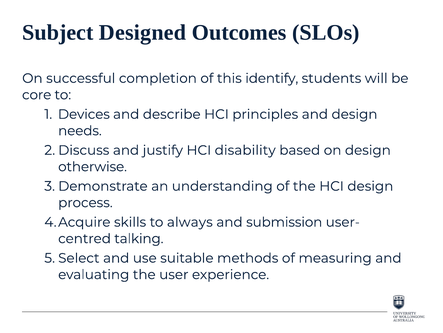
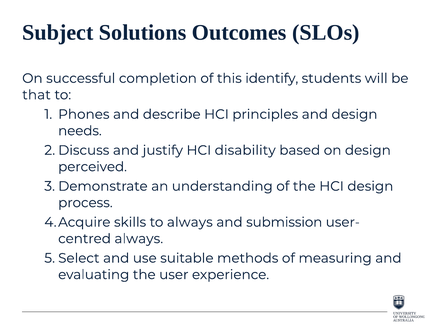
Designed: Designed -> Solutions
core: core -> that
Devices: Devices -> Phones
otherwise: otherwise -> perceived
talking at (139, 238): talking -> always
